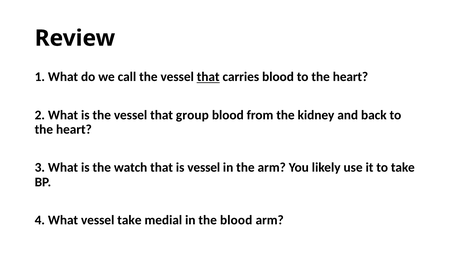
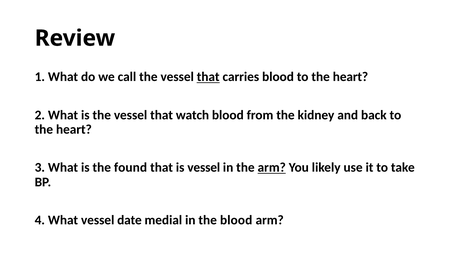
group: group -> watch
watch: watch -> found
arm at (272, 168) underline: none -> present
vessel take: take -> date
